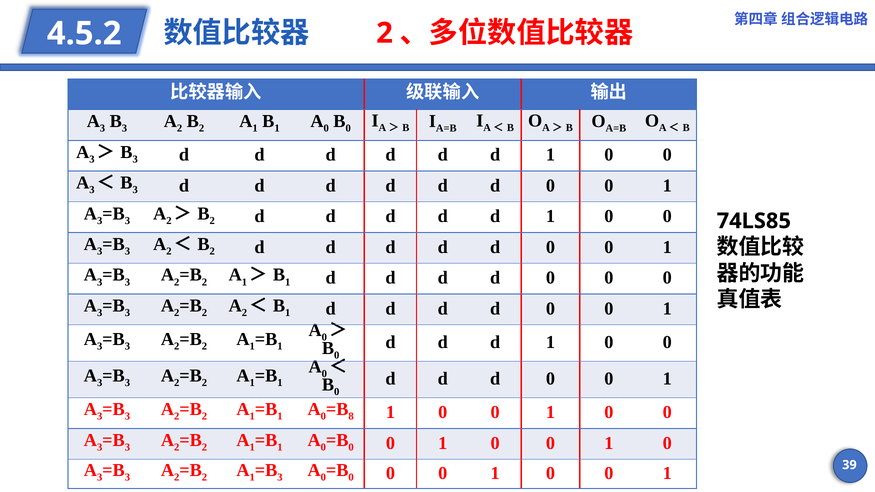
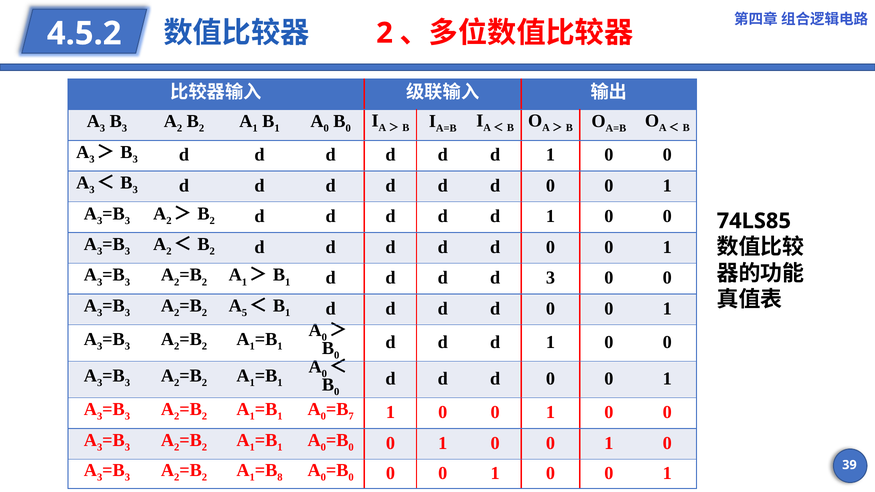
0 at (551, 278): 0 -> 3
2 at (244, 313): 2 -> 5
8: 8 -> 7
3 at (280, 477): 3 -> 8
